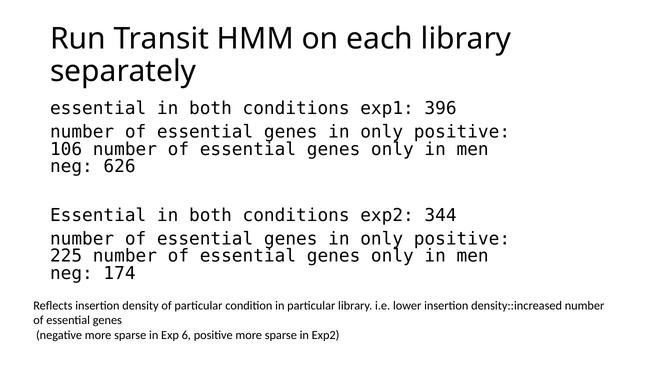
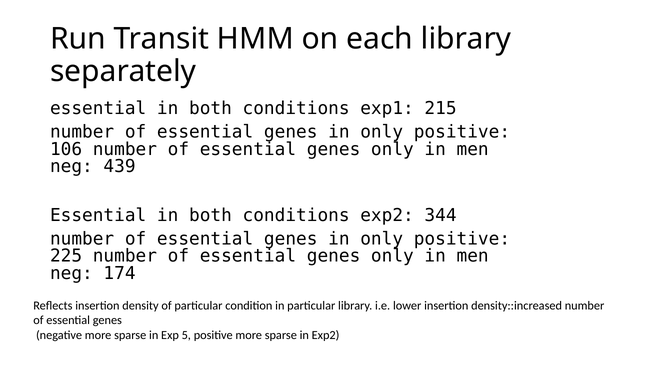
396: 396 -> 215
626: 626 -> 439
6: 6 -> 5
